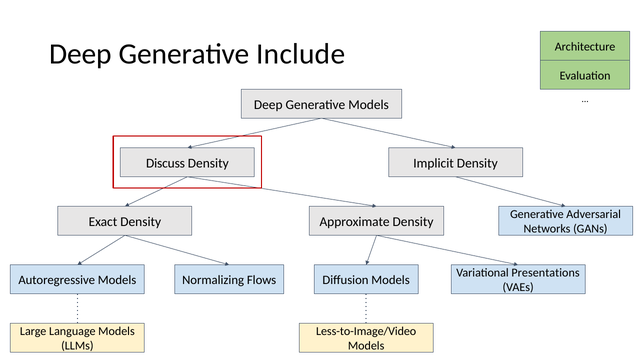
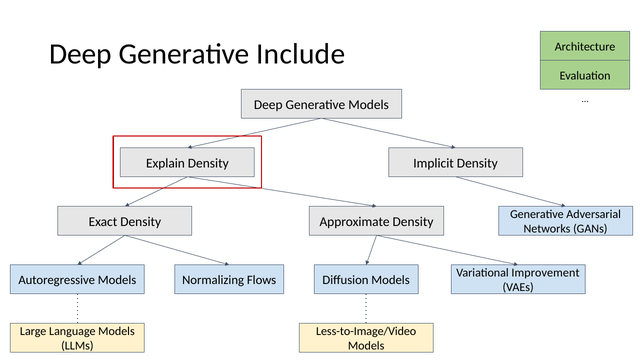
Discuss: Discuss -> Explain
Presentations: Presentations -> Improvement
